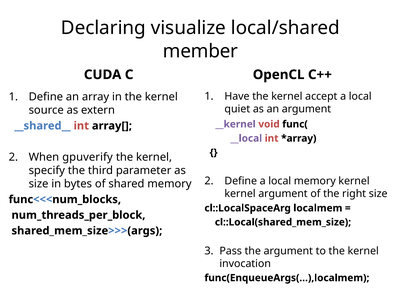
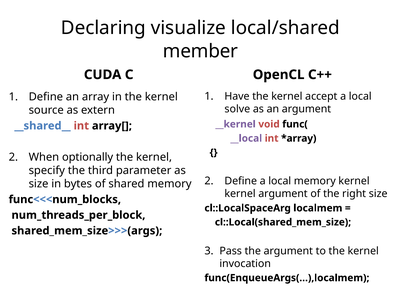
quiet: quiet -> solve
gpuverify: gpuverify -> optionally
